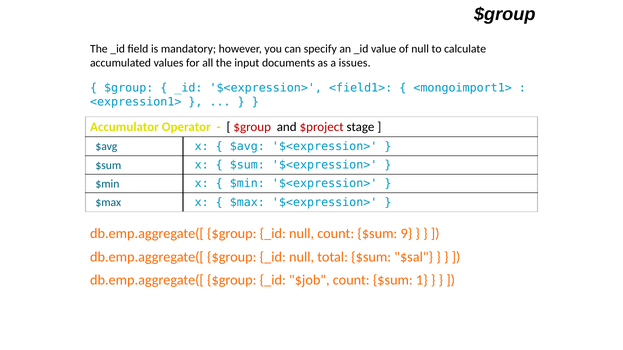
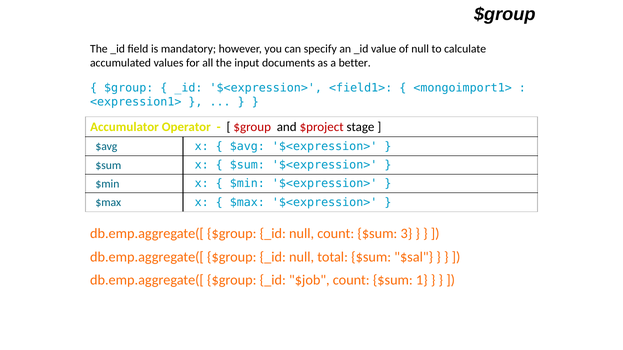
issues: issues -> better
9: 9 -> 3
